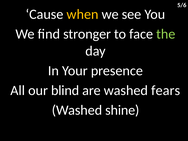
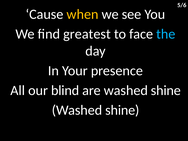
stronger: stronger -> greatest
the colour: light green -> light blue
are washed fears: fears -> shine
